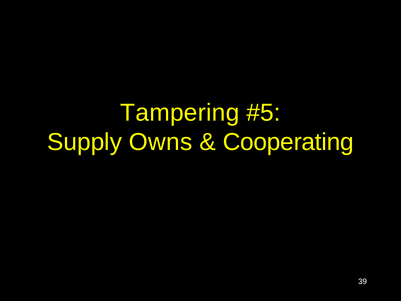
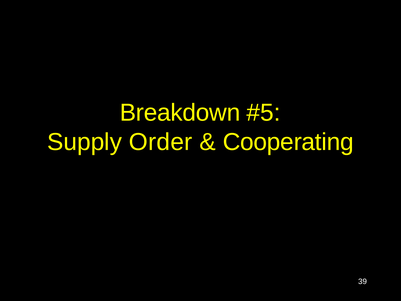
Tampering: Tampering -> Breakdown
Owns: Owns -> Order
